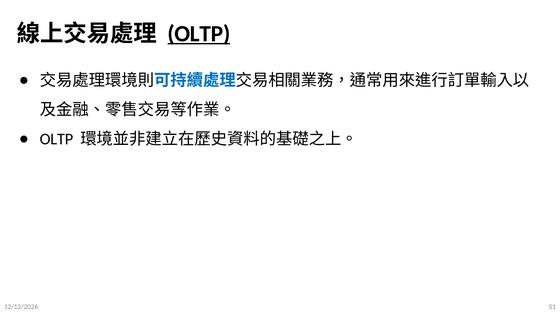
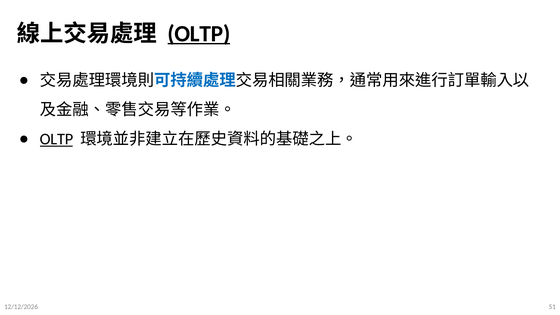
OLTP at (56, 139) underline: none -> present
